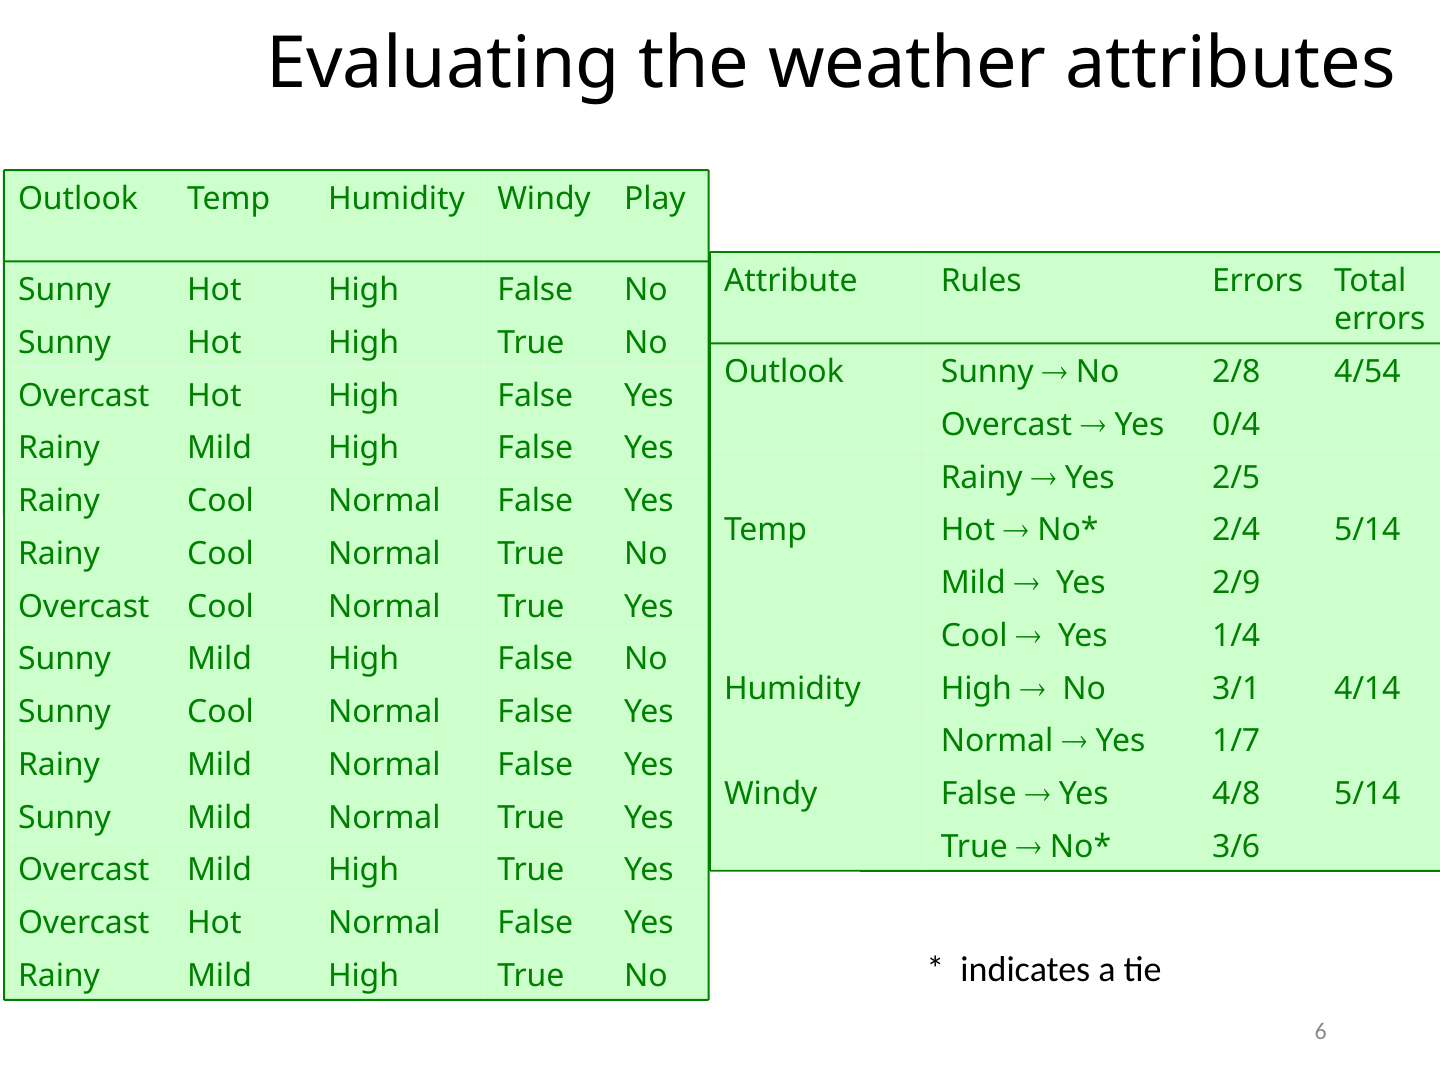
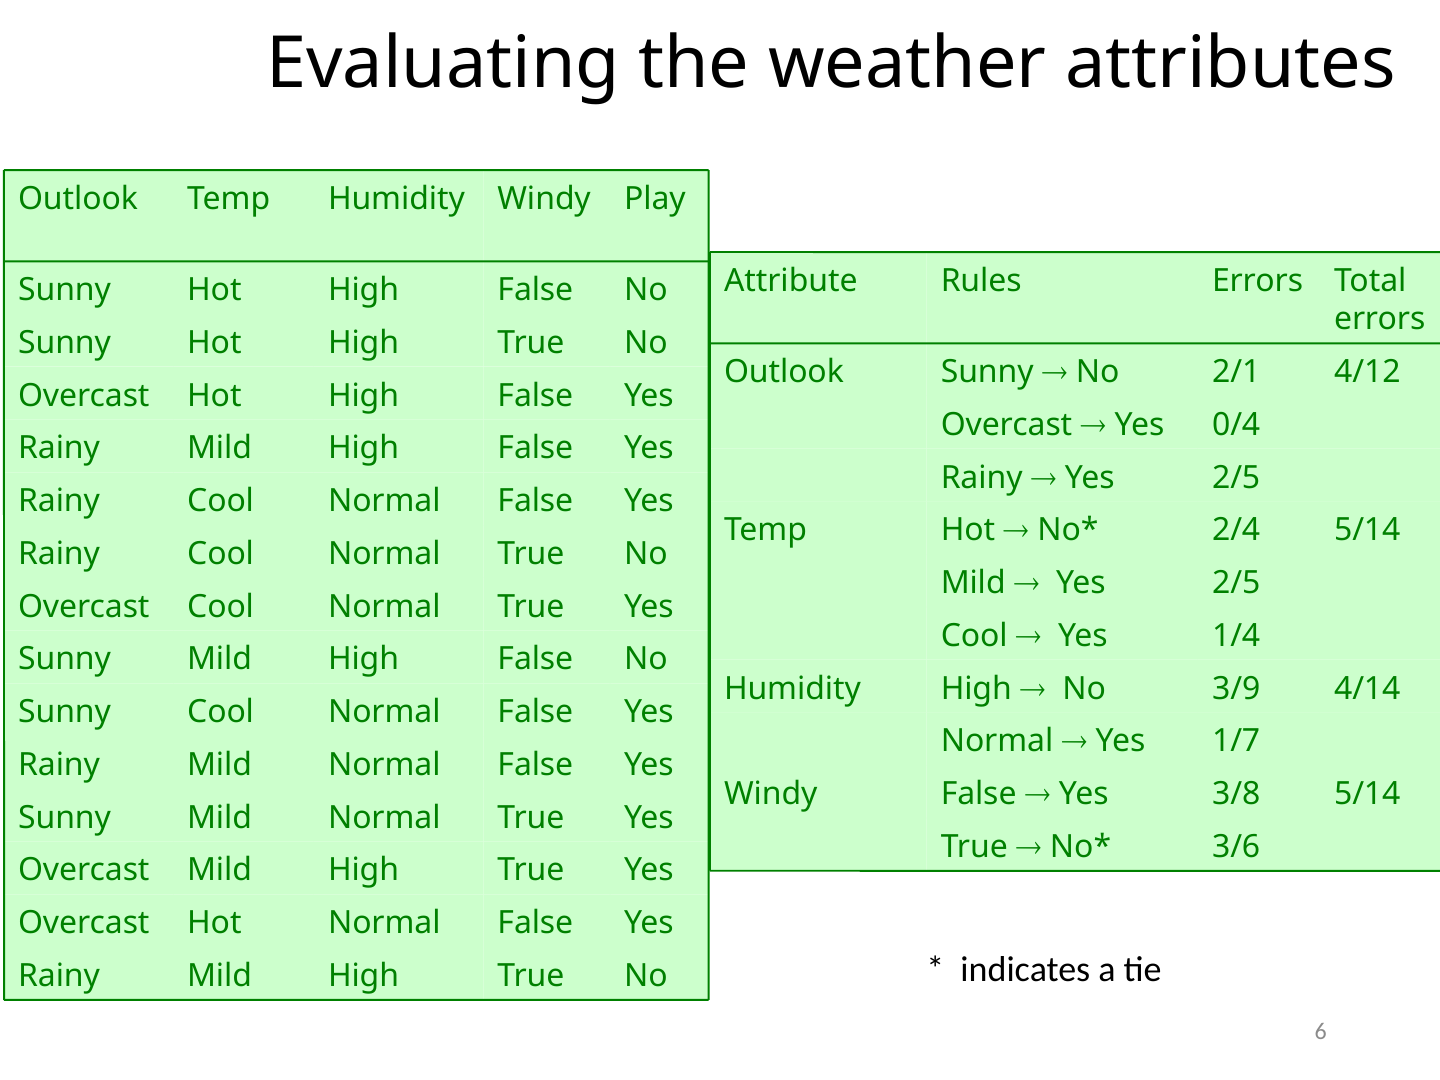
2/8: 2/8 -> 2/1
4/54: 4/54 -> 4/12
2/9 at (1236, 583): 2/9 -> 2/5
3/1: 3/1 -> 3/9
4/8: 4/8 -> 3/8
